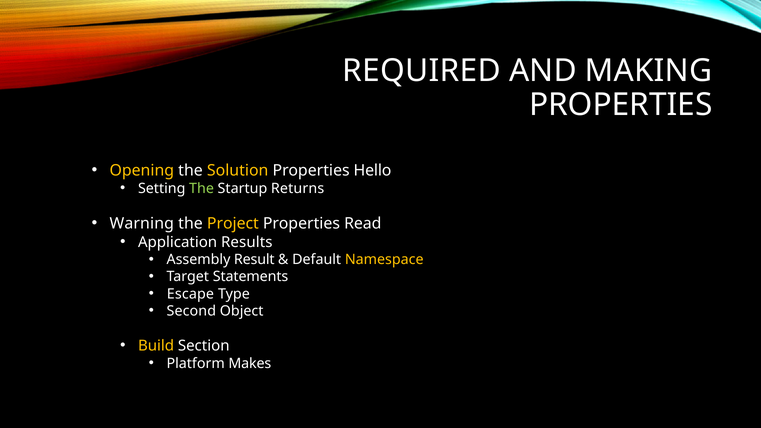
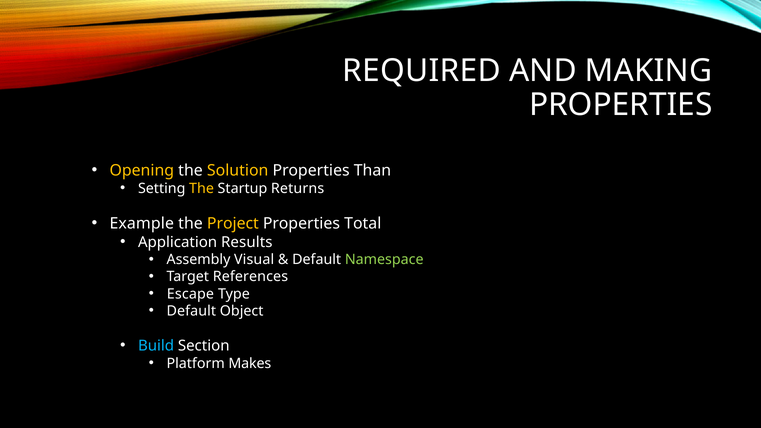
Hello: Hello -> Than
The at (202, 188) colour: light green -> yellow
Warning: Warning -> Example
Read: Read -> Total
Result: Result -> Visual
Namespace colour: yellow -> light green
Statements: Statements -> References
Second at (191, 311): Second -> Default
Build colour: yellow -> light blue
